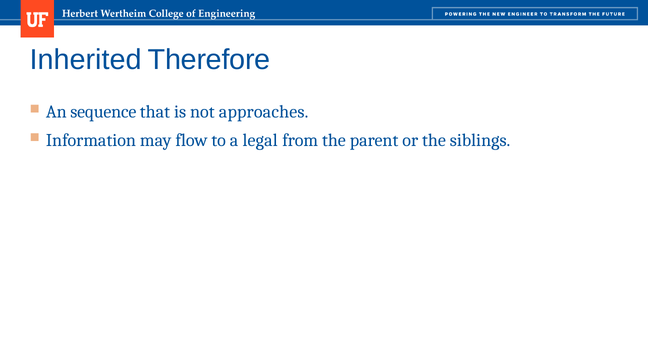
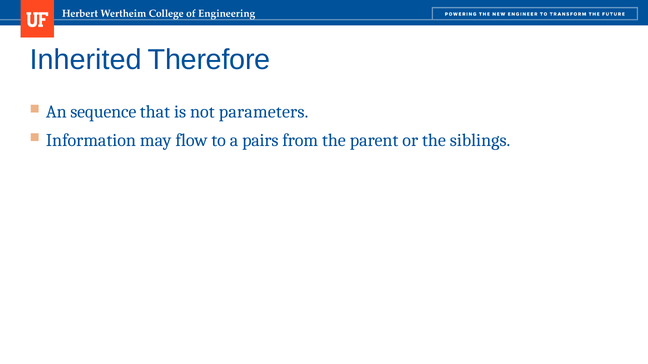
approaches: approaches -> parameters
legal: legal -> pairs
